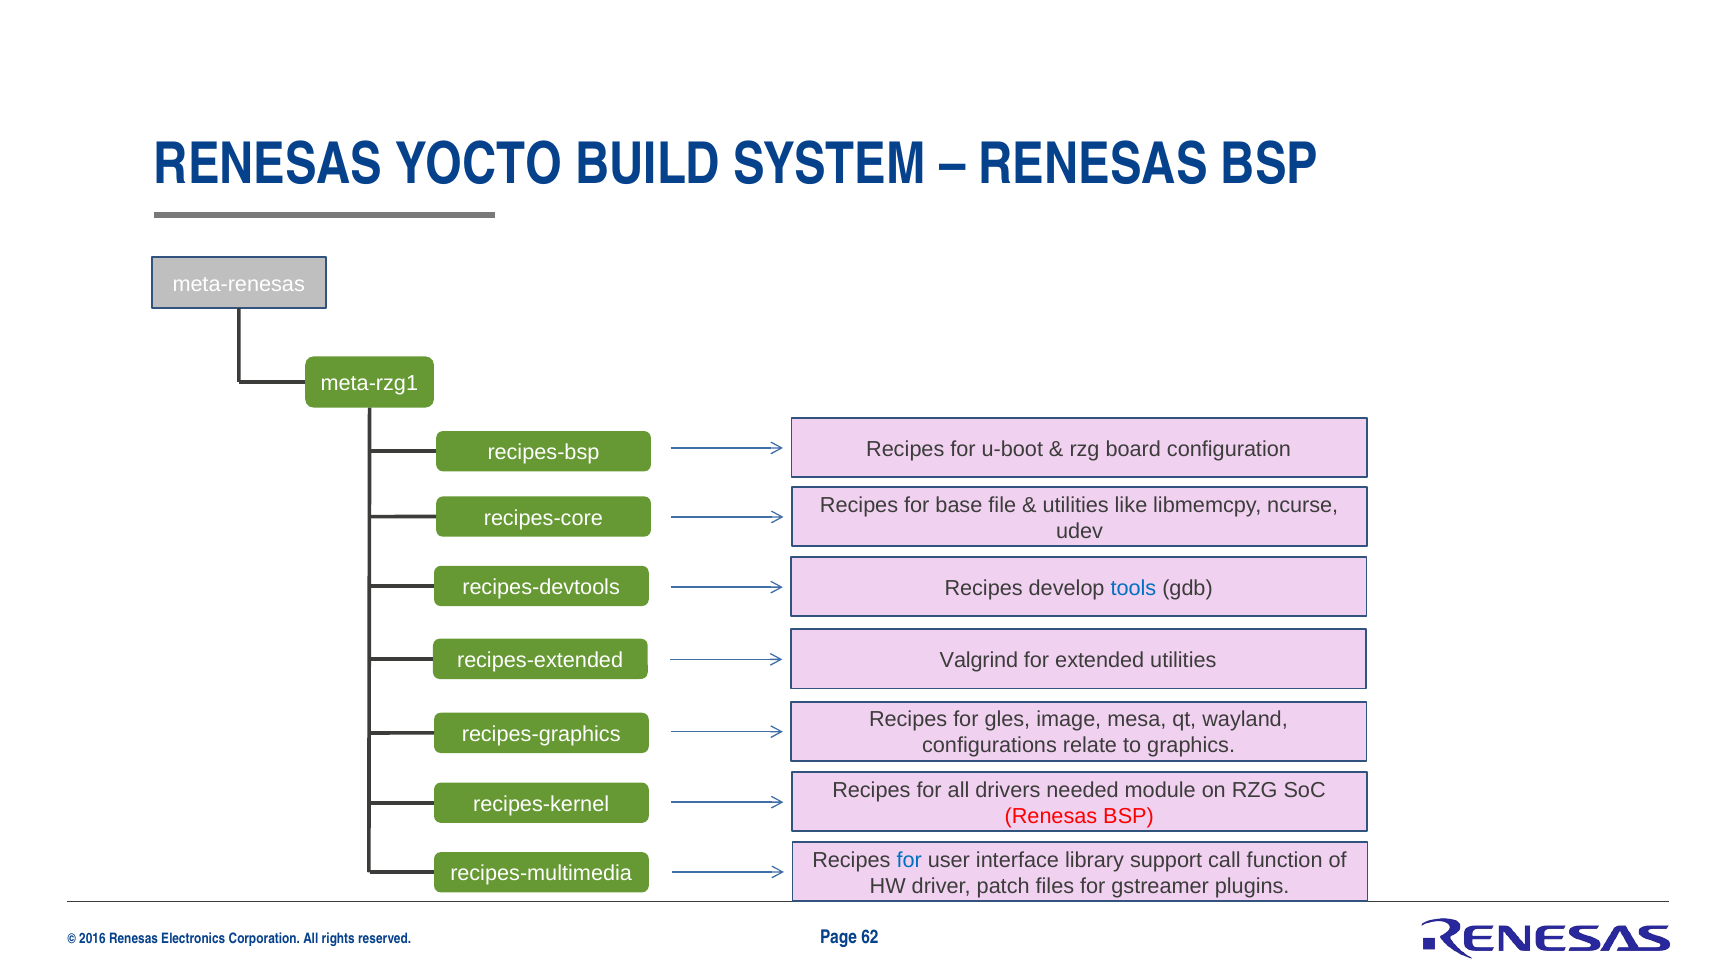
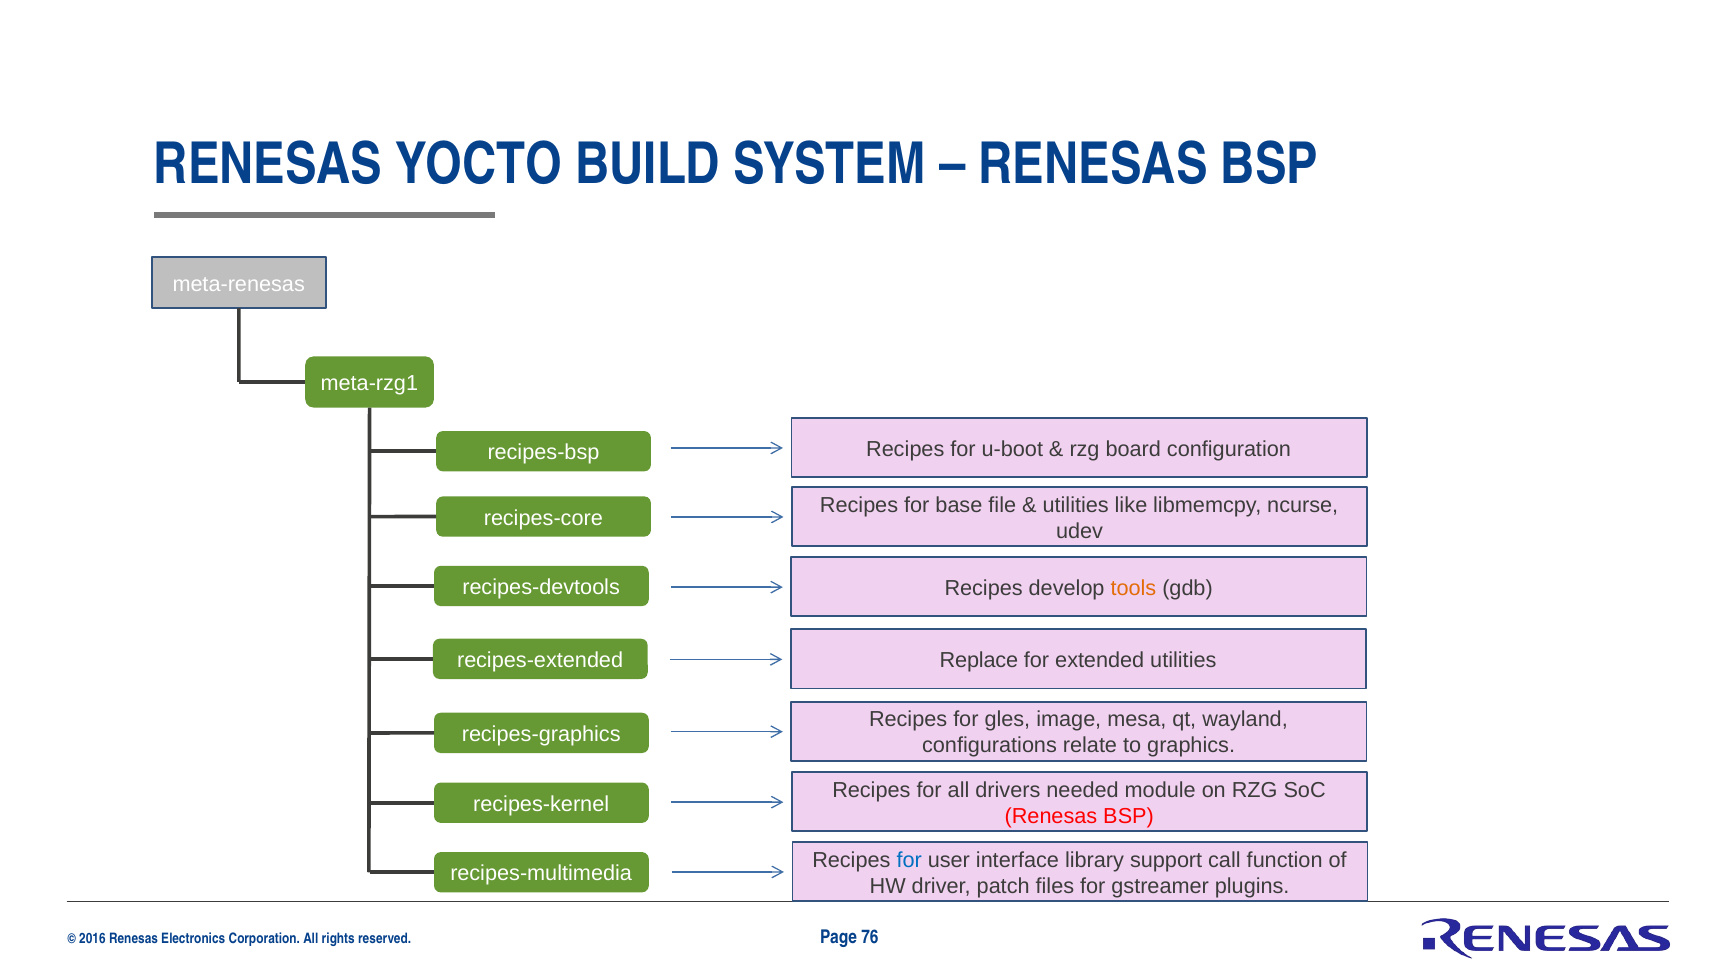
tools colour: blue -> orange
Valgrind: Valgrind -> Replace
62: 62 -> 76
